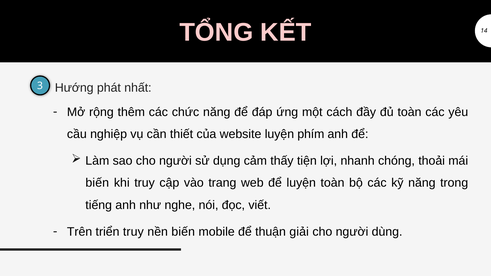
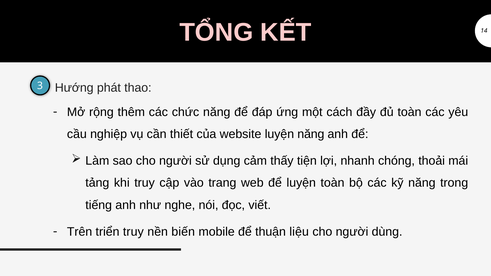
nhất: nhất -> thao
luyện phím: phím -> năng
biến at (97, 183): biến -> tảng
giải: giải -> liệu
